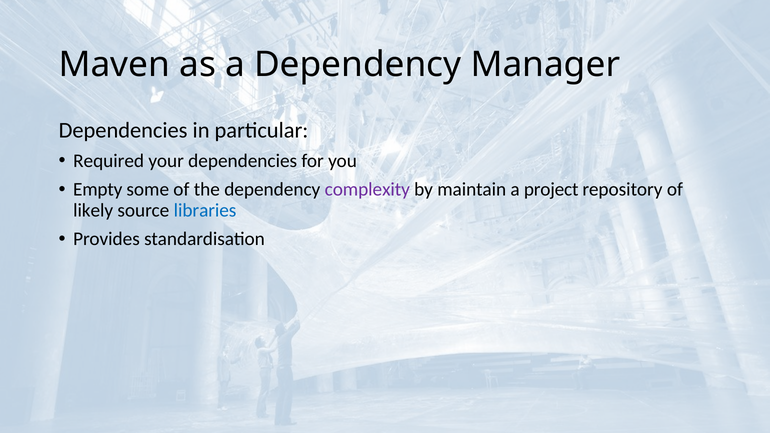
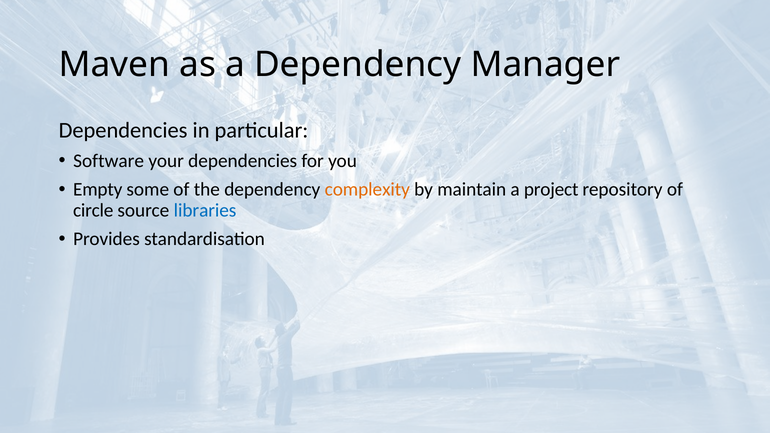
Required: Required -> Software
complexity colour: purple -> orange
likely: likely -> circle
